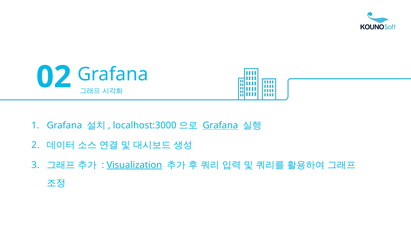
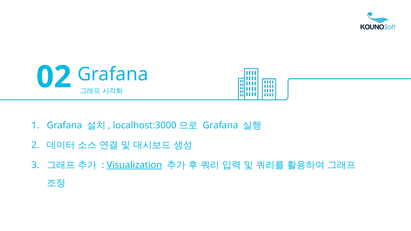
Grafana at (220, 126) underline: present -> none
